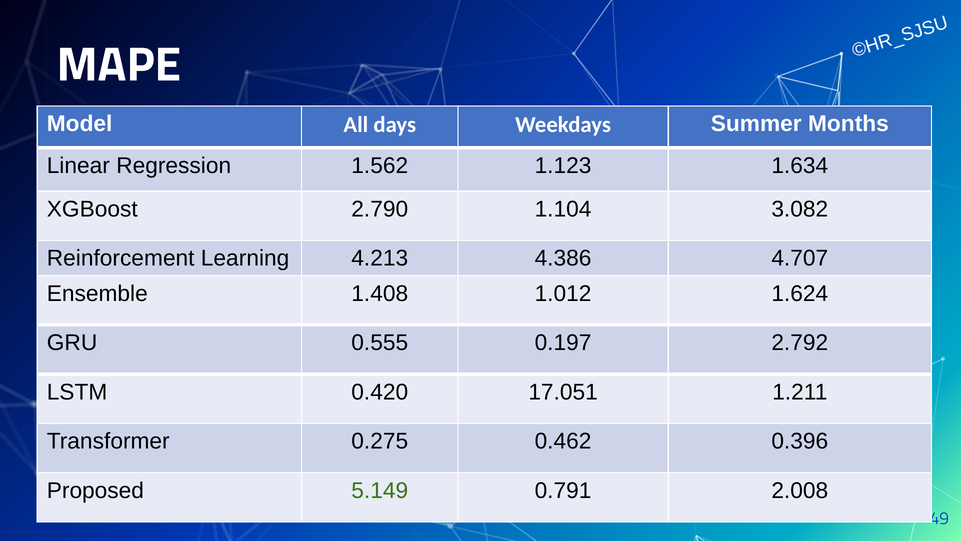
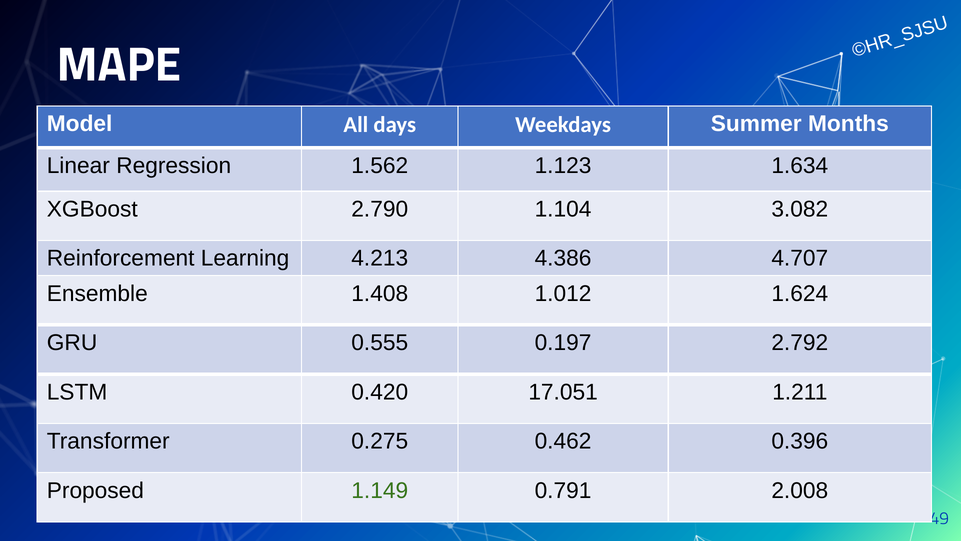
5.149: 5.149 -> 1.149
